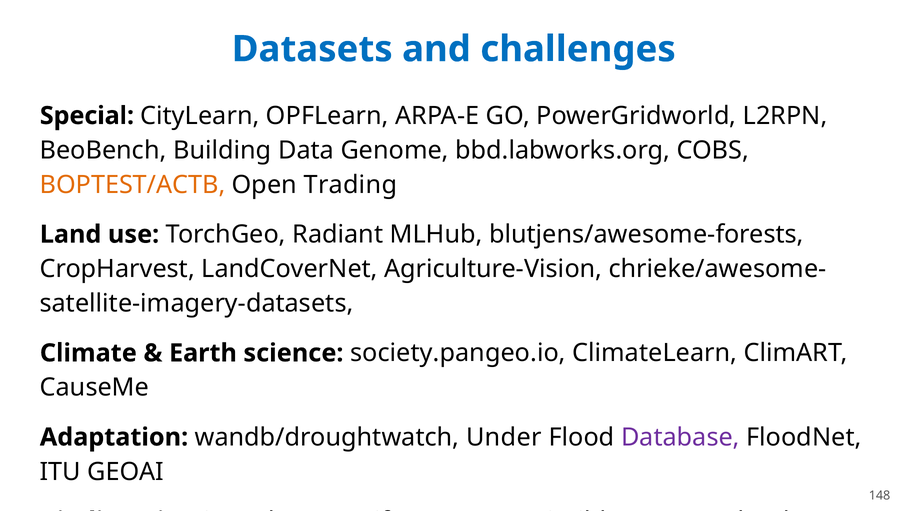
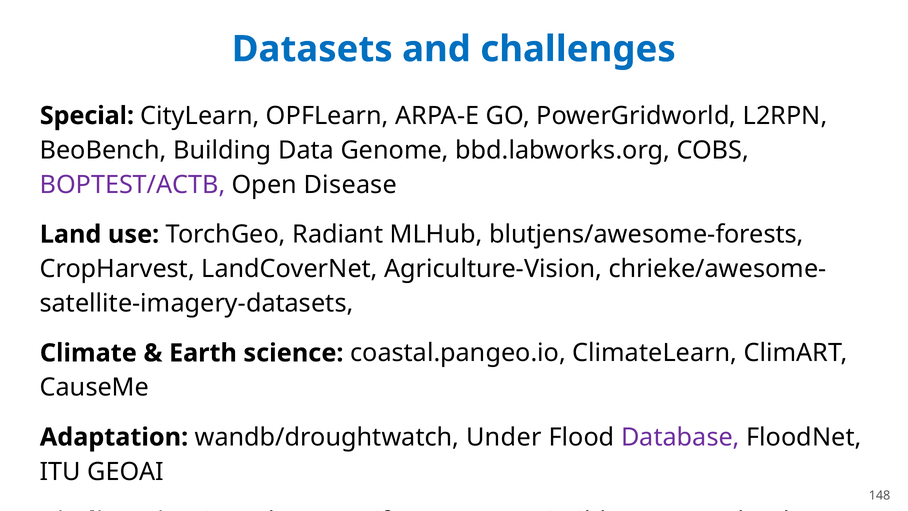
BOPTEST/ACTB colour: orange -> purple
Trading: Trading -> Disease
society.pangeo.io: society.pangeo.io -> coastal.pangeo.io
